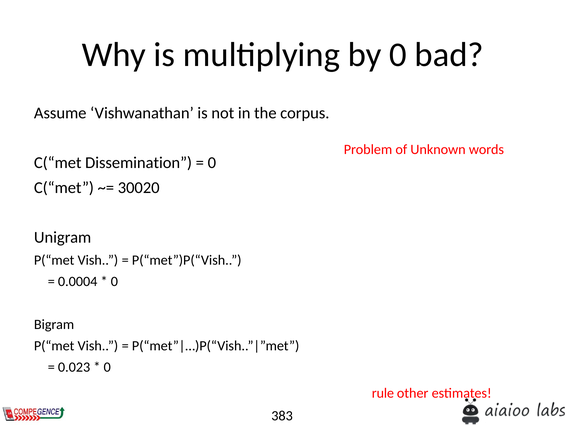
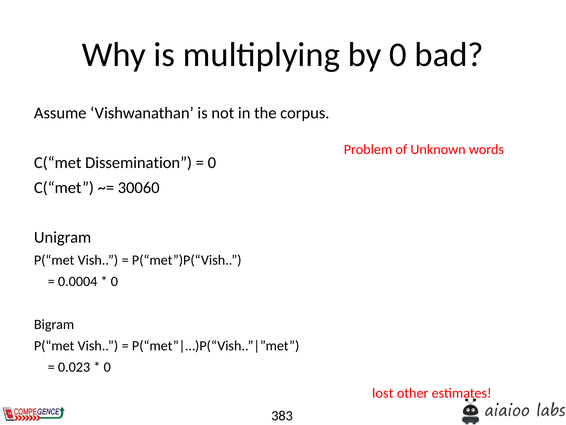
30020: 30020 -> 30060
rule: rule -> lost
